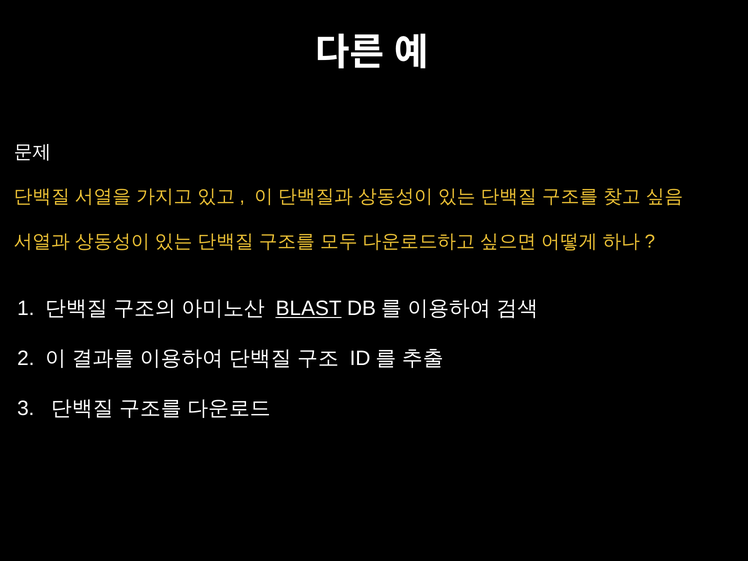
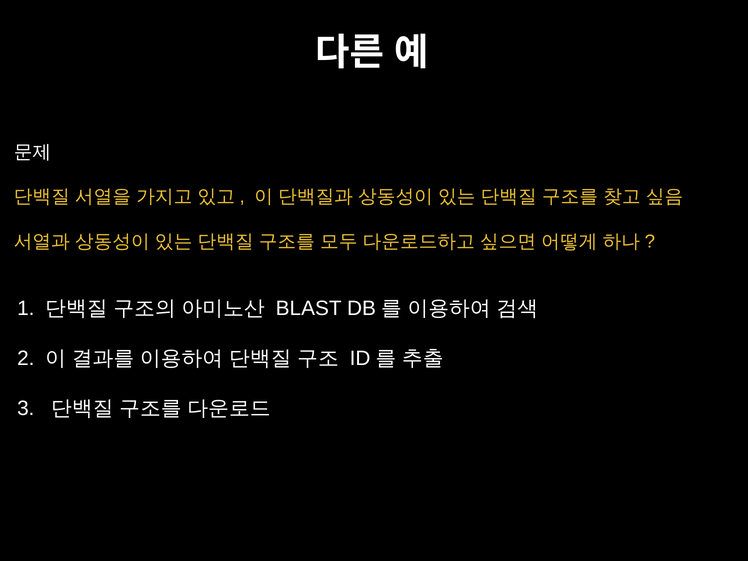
BLAST underline: present -> none
